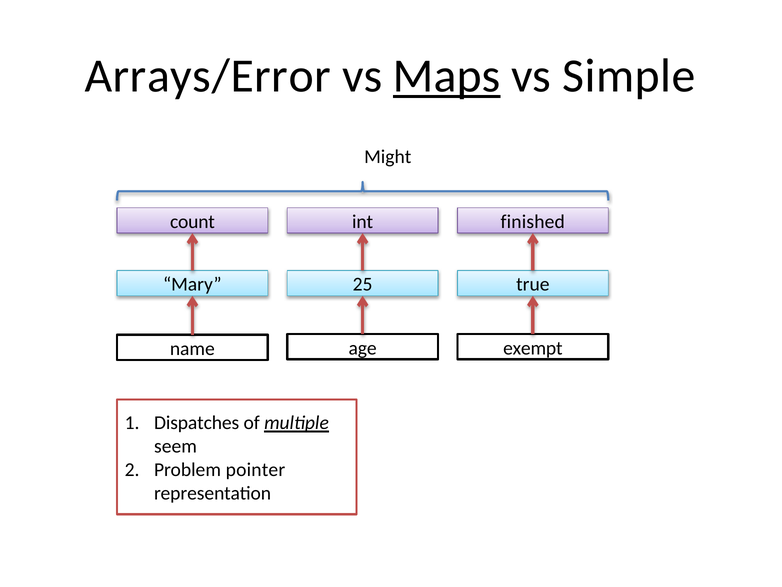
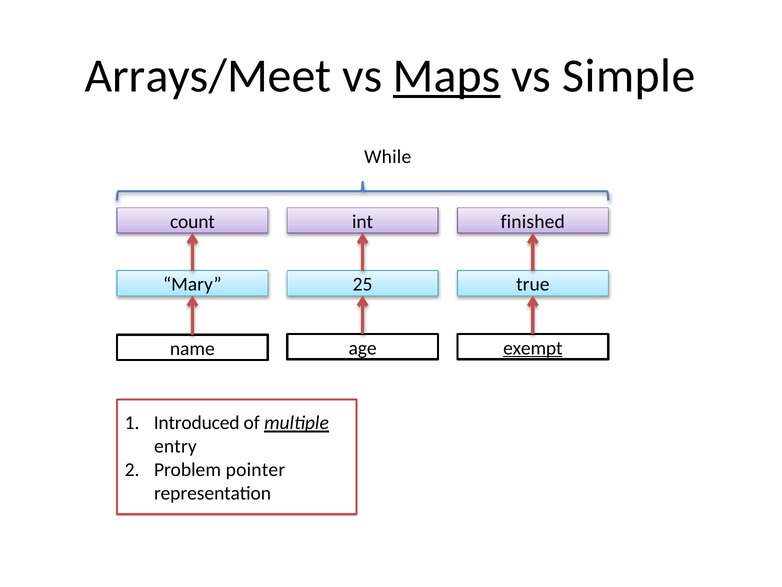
Arrays/Error: Arrays/Error -> Arrays/Meet
Might: Might -> While
exempt underline: none -> present
Dispatches: Dispatches -> Introduced
seem: seem -> entry
